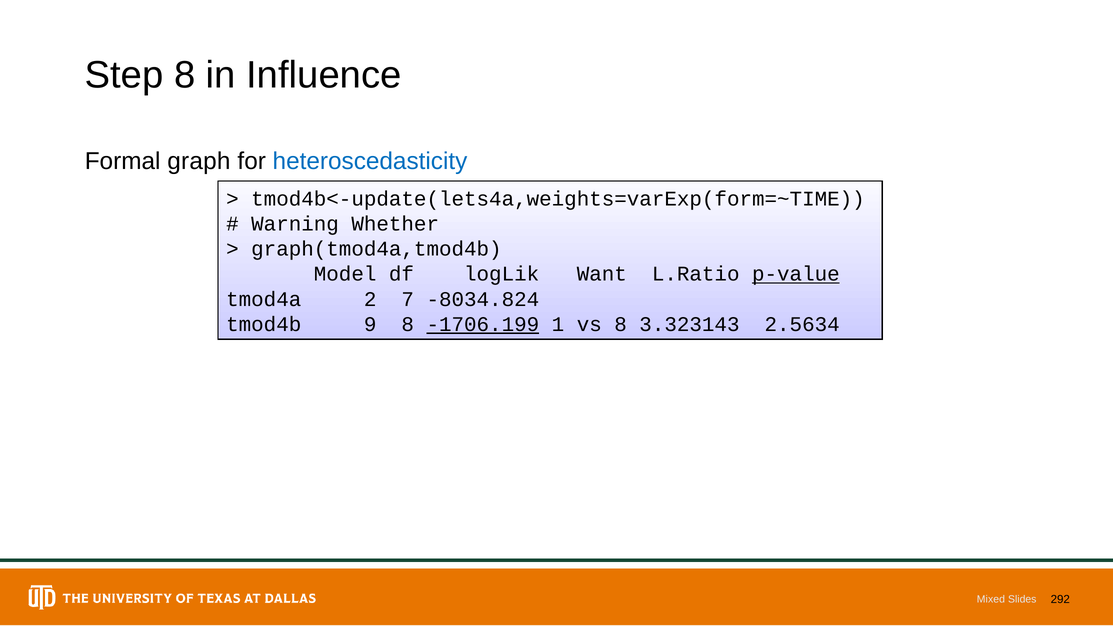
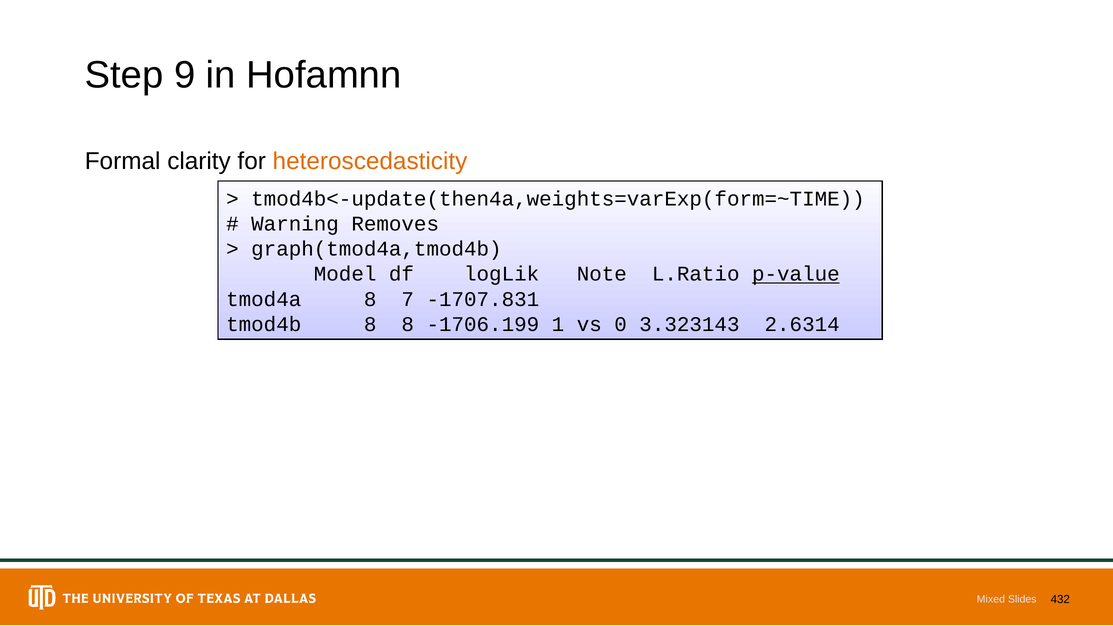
Step 8: 8 -> 9
Influence: Influence -> Hofamnn
graph: graph -> clarity
heteroscedasticity colour: blue -> orange
tmod4b<-update(lets4a,weights=varExp(form=~TIME: tmod4b<-update(lets4a,weights=varExp(form=~TIME -> tmod4b<-update(then4a,weights=varExp(form=~TIME
Whether: Whether -> Removes
Want: Want -> Note
tmod4a 2: 2 -> 8
-8034.824: -8034.824 -> -1707.831
tmod4b 9: 9 -> 8
-1706.199 underline: present -> none
vs 8: 8 -> 0
2.5634: 2.5634 -> 2.6314
292: 292 -> 432
